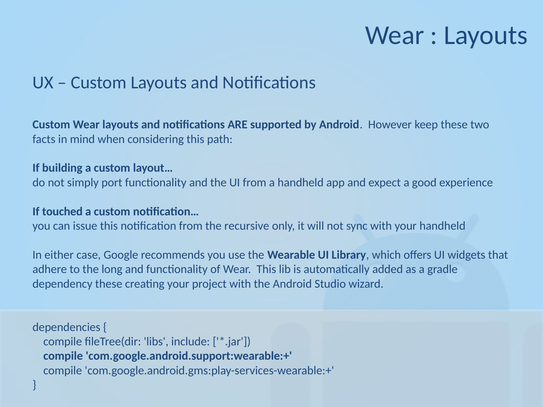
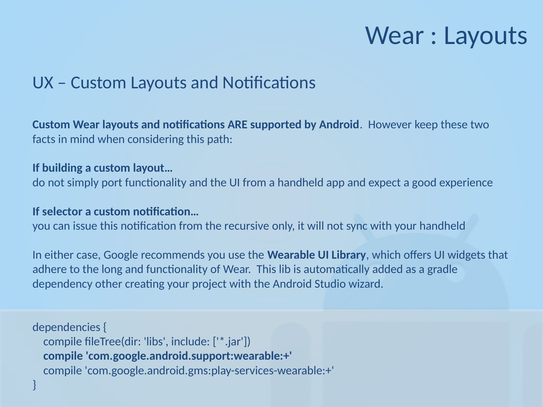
touched: touched -> selector
dependency these: these -> other
